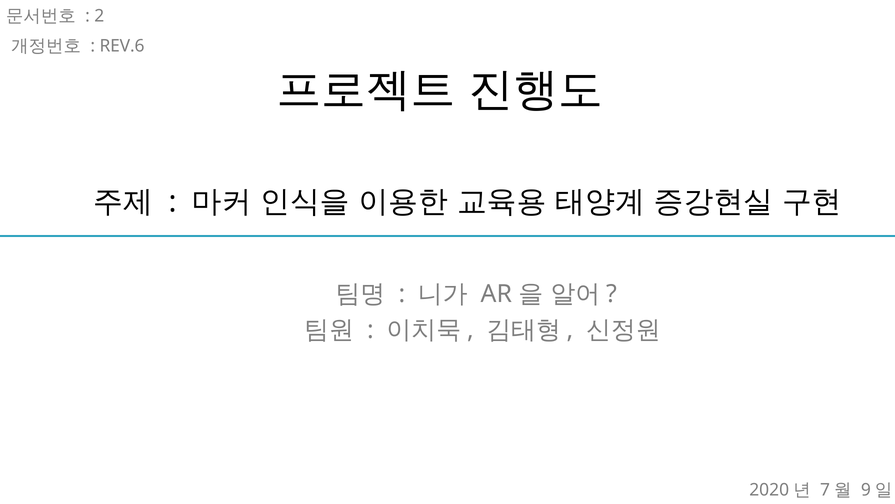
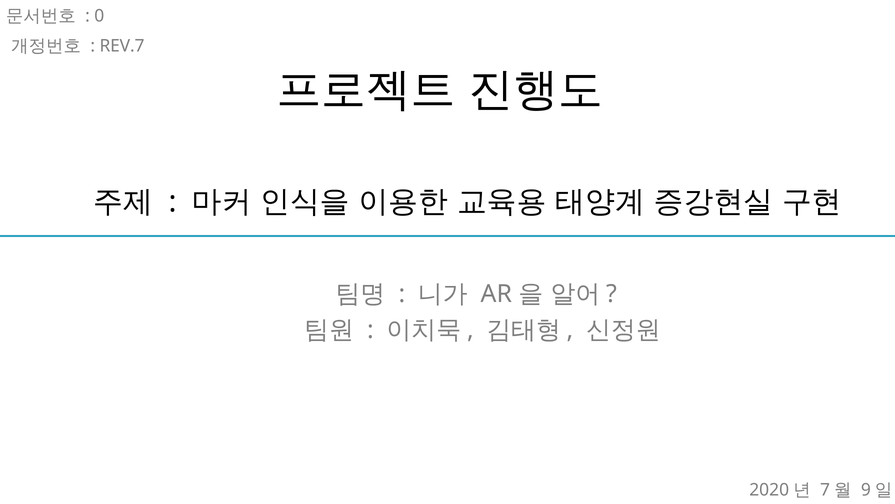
2: 2 -> 0
REV.6: REV.6 -> REV.7
